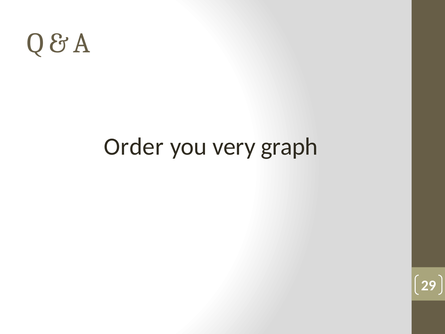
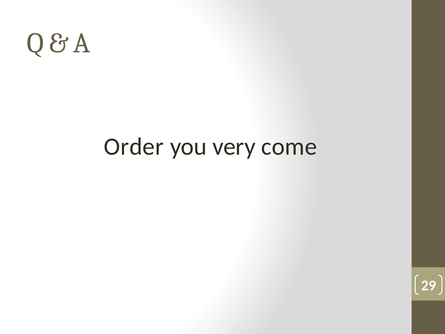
graph: graph -> come
